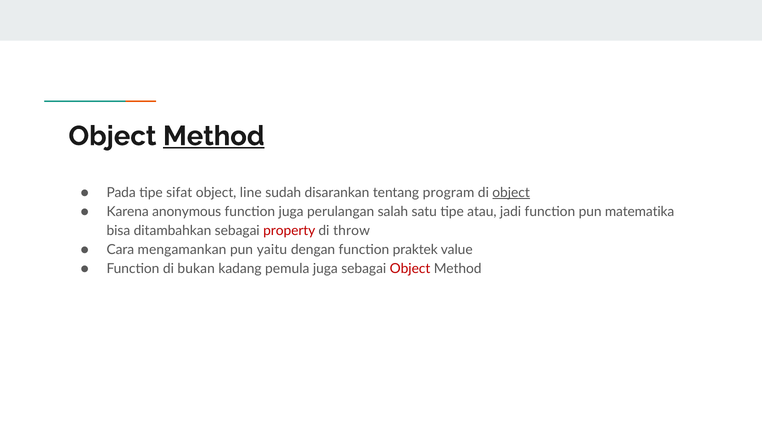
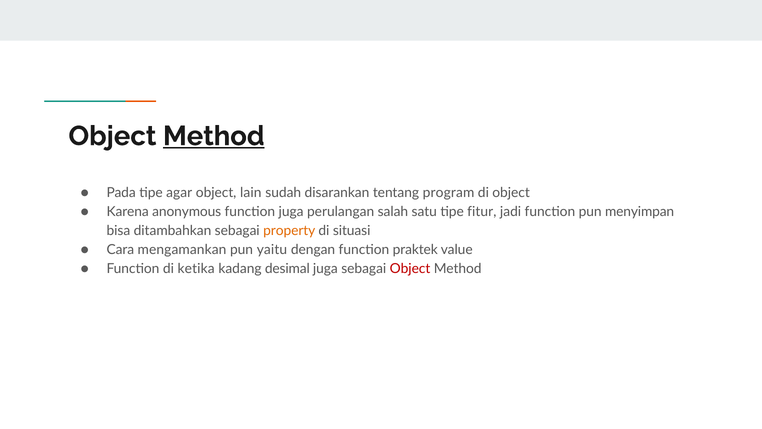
sifat: sifat -> agar
line: line -> lain
object at (511, 193) underline: present -> none
atau: atau -> fitur
matematika: matematika -> menyimpan
property colour: red -> orange
throw: throw -> situasi
bukan: bukan -> ketika
pemula: pemula -> desimal
